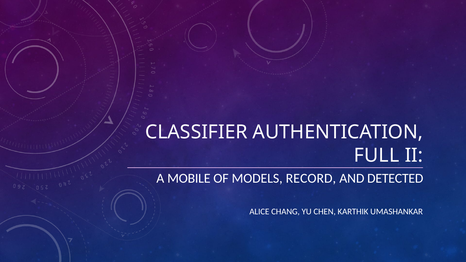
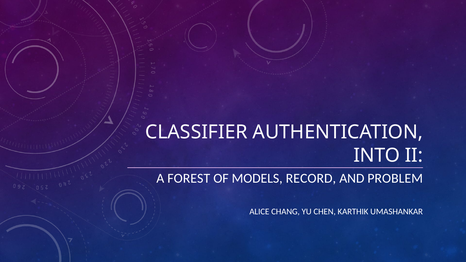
FULL: FULL -> INTO
MOBILE: MOBILE -> FOREST
DETECTED: DETECTED -> PROBLEM
